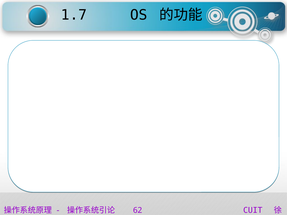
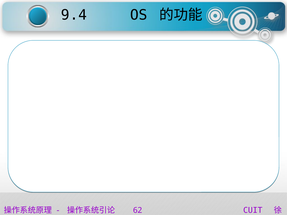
1.7: 1.7 -> 9.4
